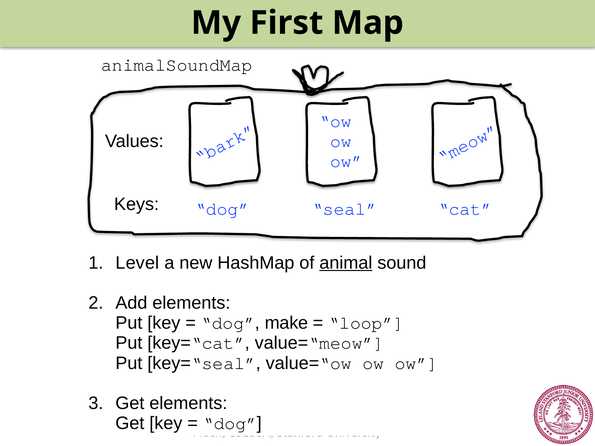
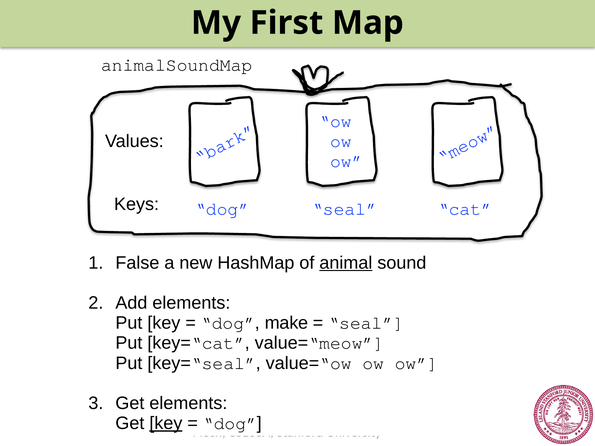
Level: Level -> False
loop at (366, 323): loop -> seal
key at (166, 423) underline: none -> present
